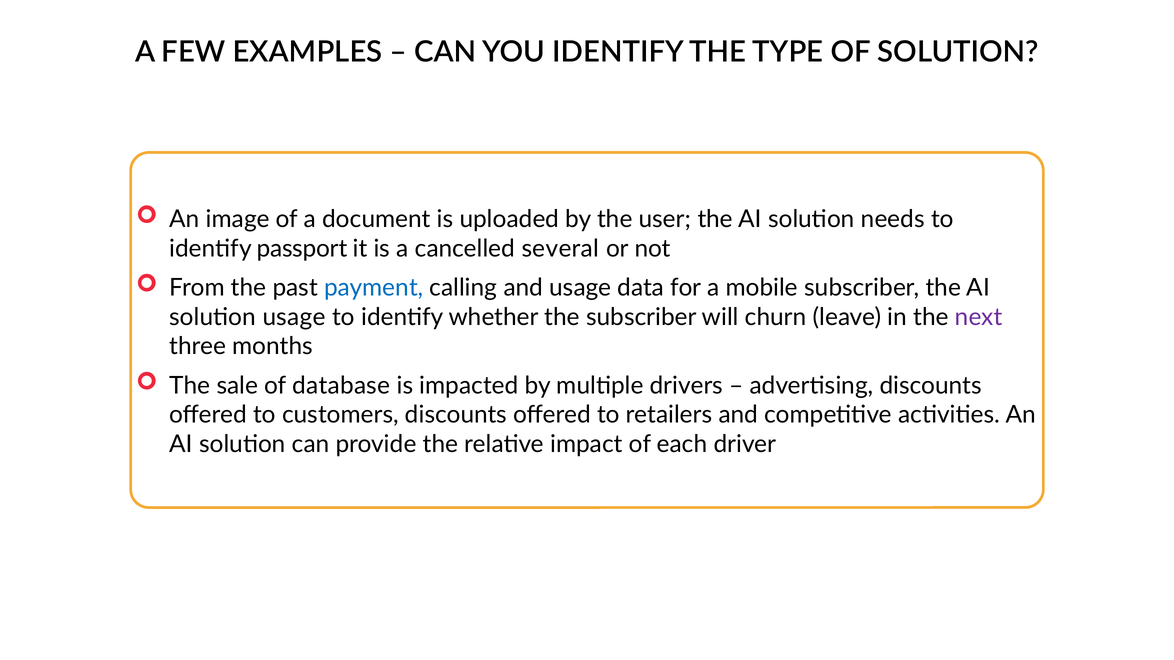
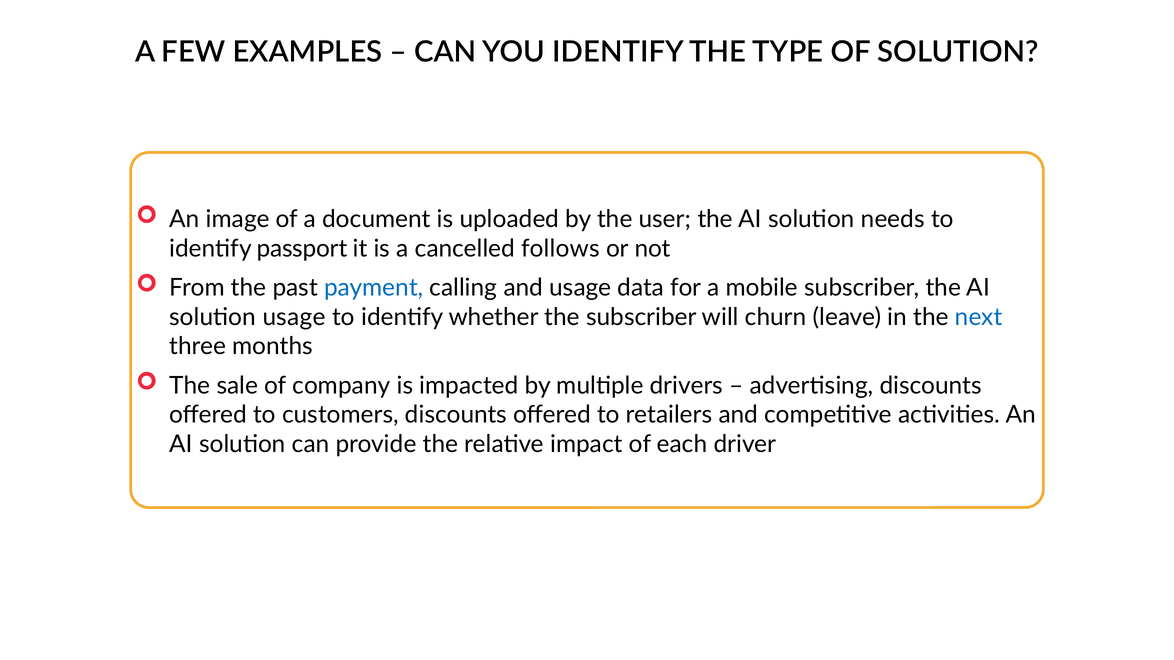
several: several -> follows
next colour: purple -> blue
database: database -> company
